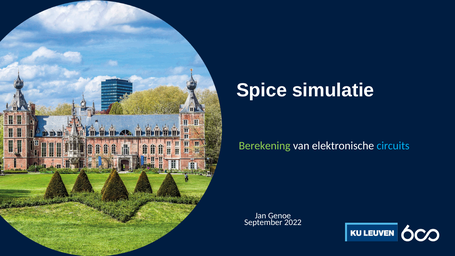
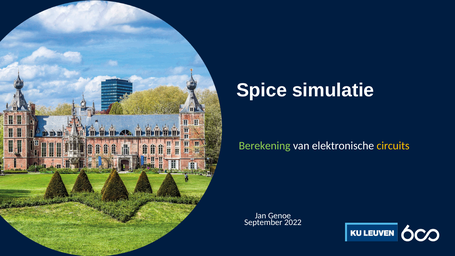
circuits colour: light blue -> yellow
